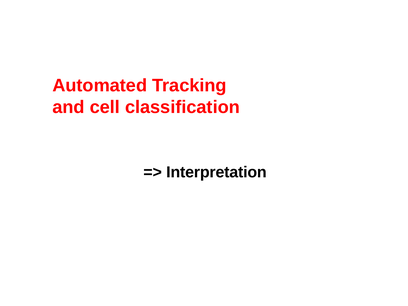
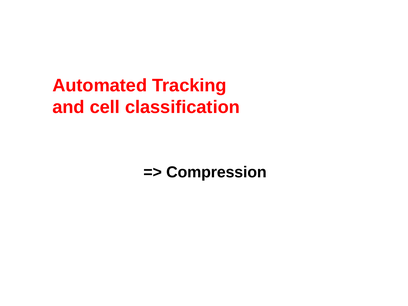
Interpretation: Interpretation -> Compression
